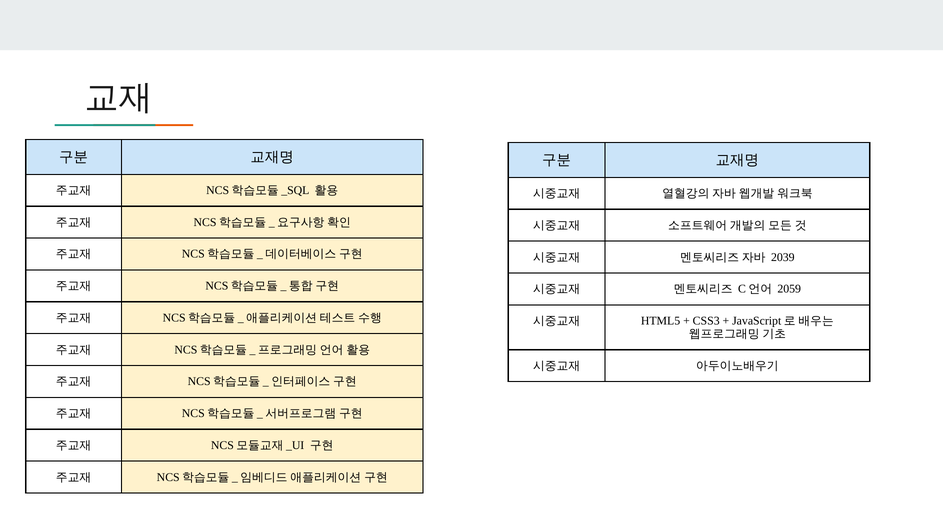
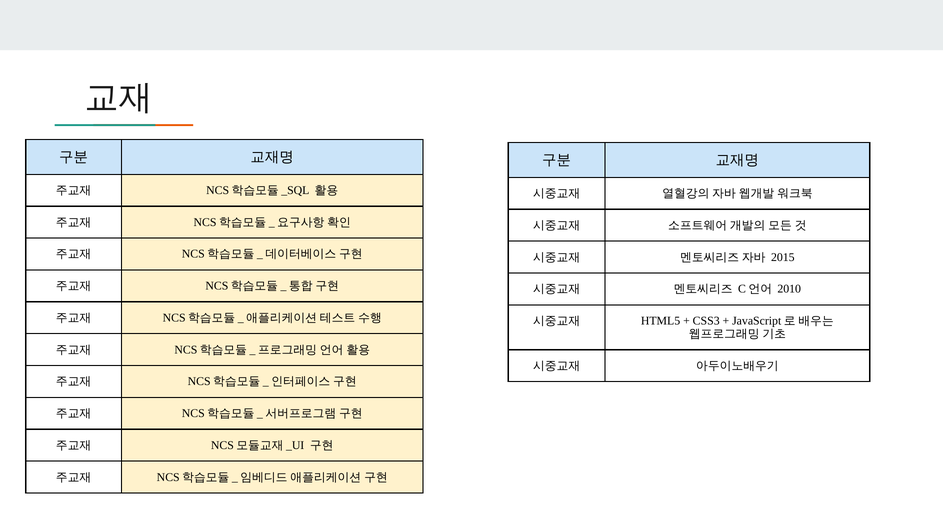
2039: 2039 -> 2015
2059: 2059 -> 2010
